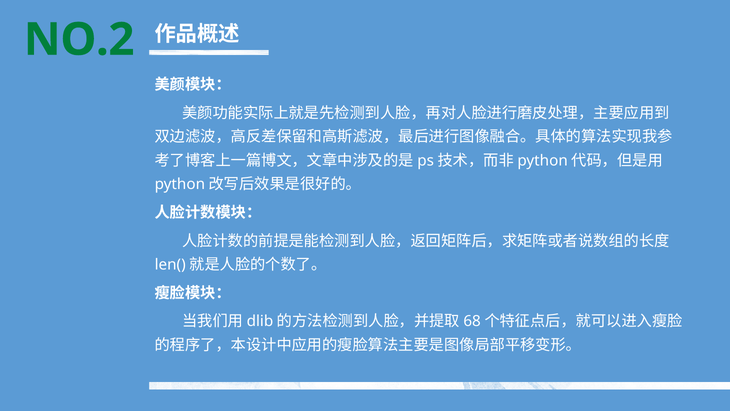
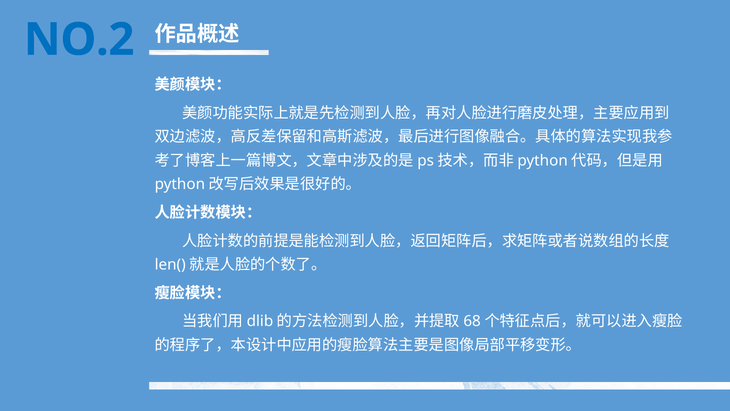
NO.2 colour: green -> blue
